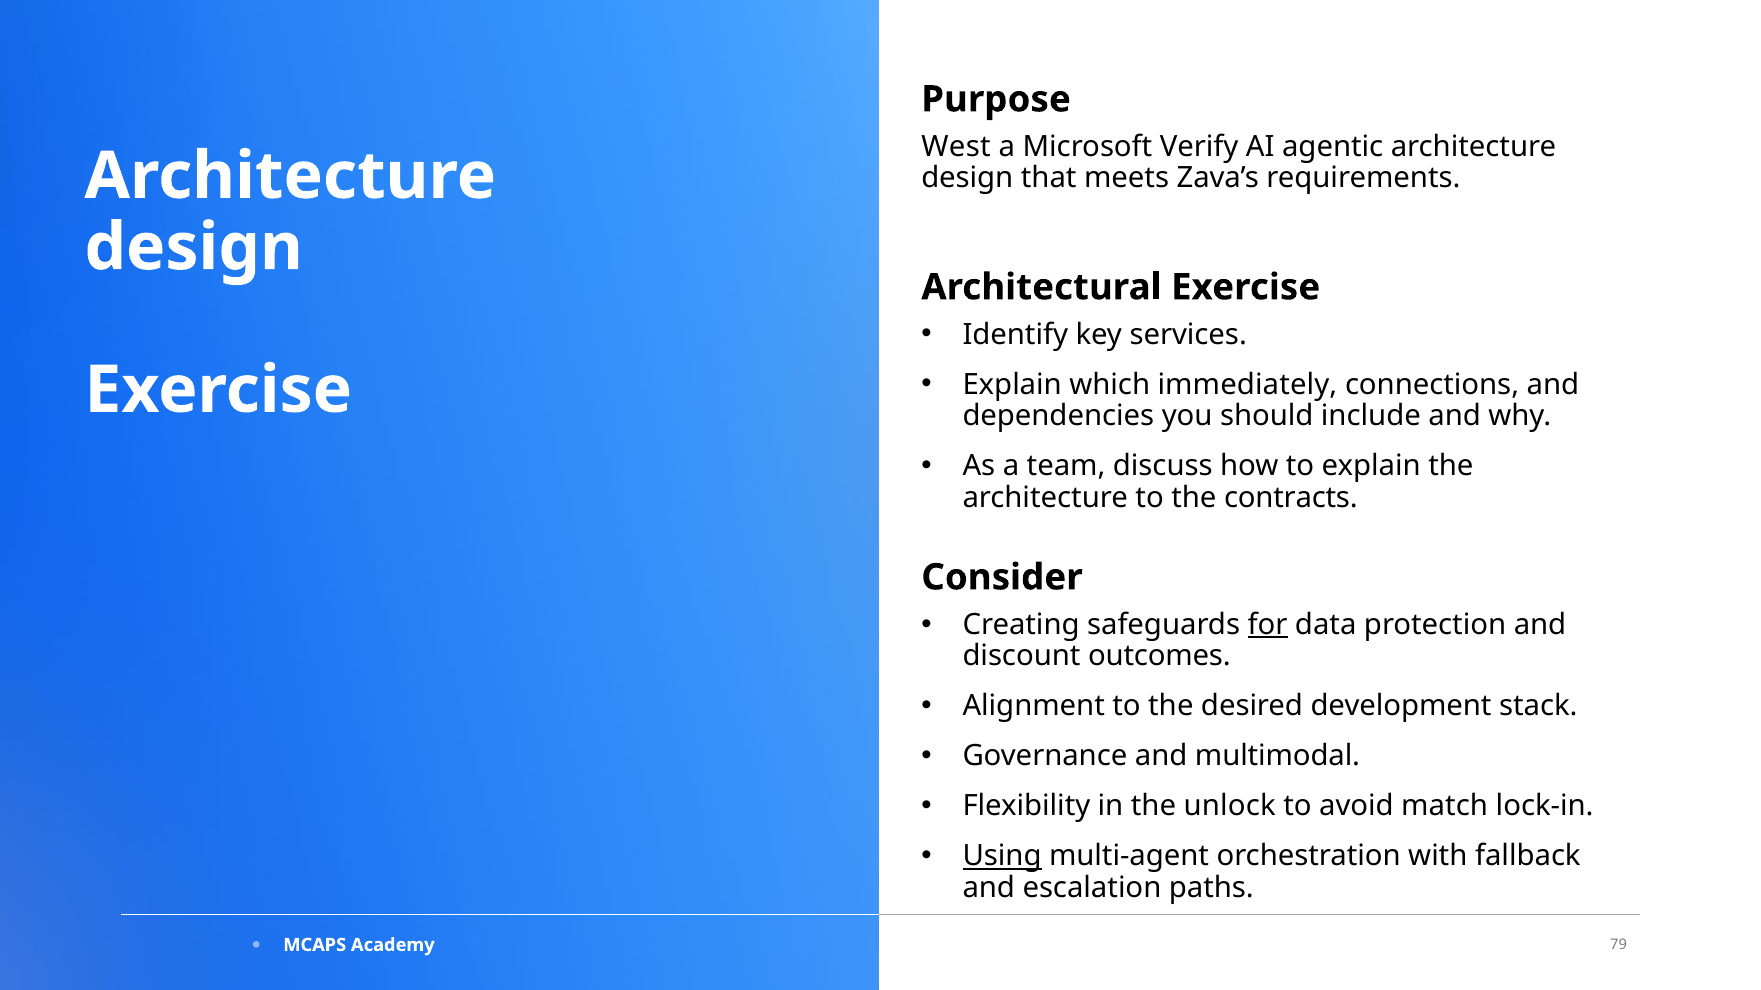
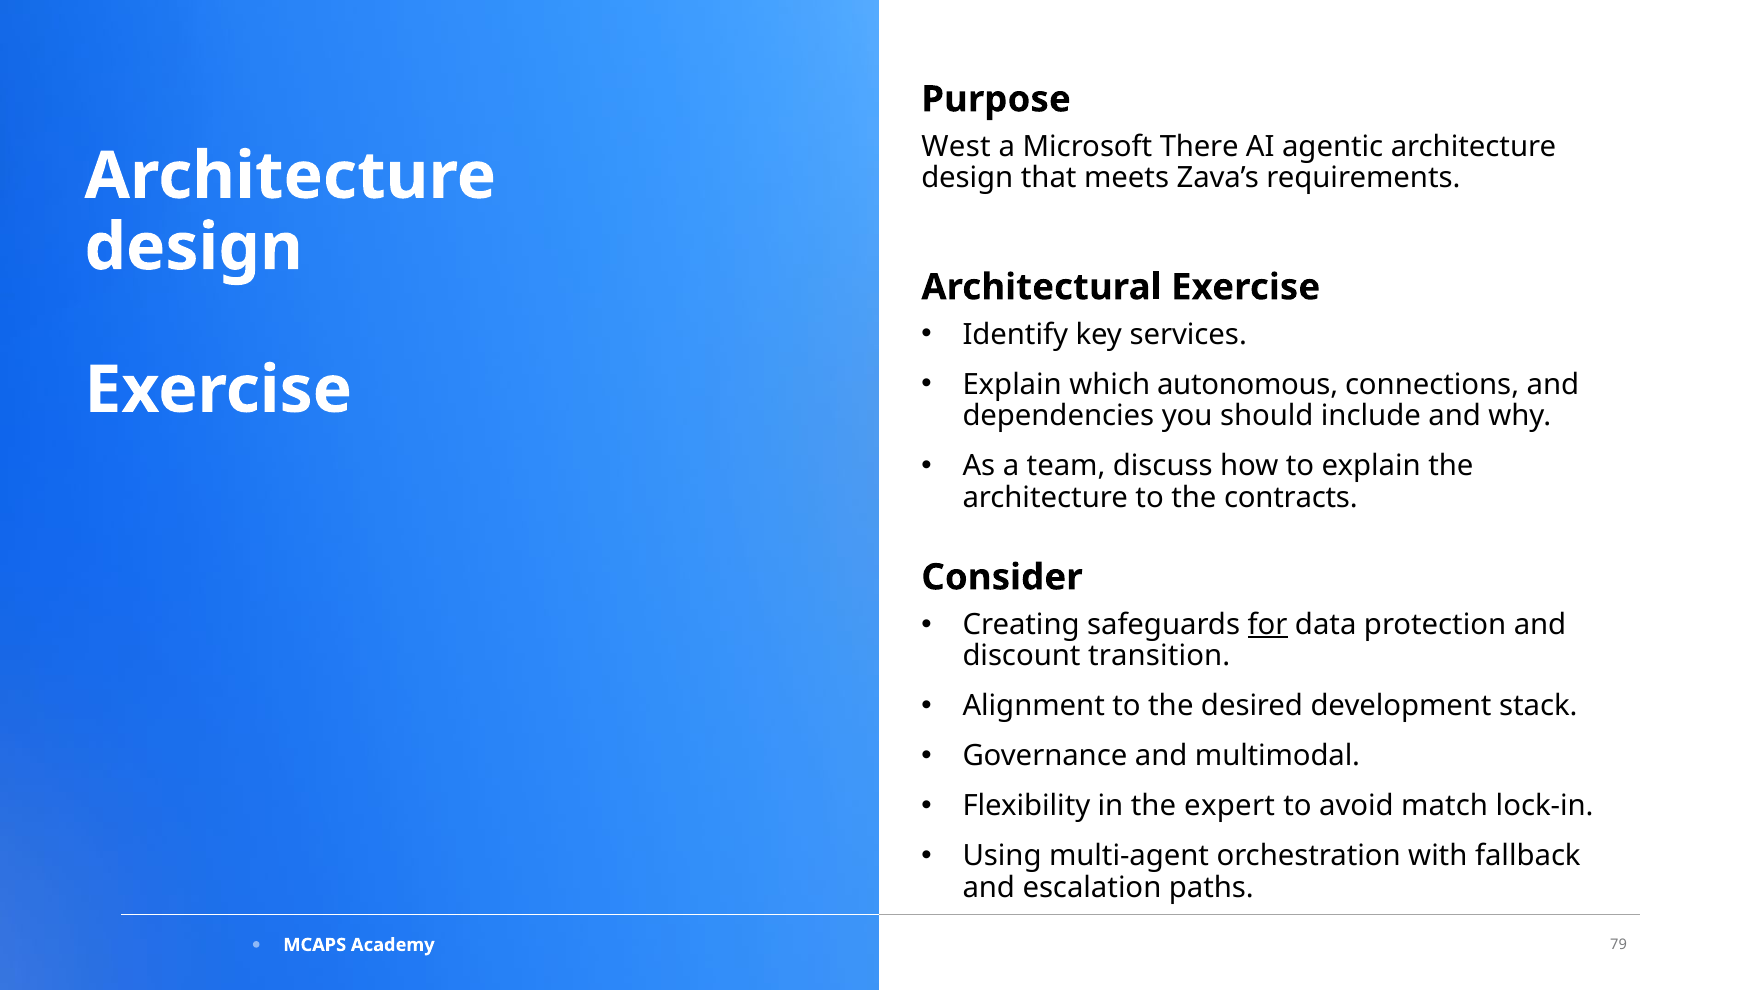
Verify: Verify -> There
immediately: immediately -> autonomous
outcomes: outcomes -> transition
unlock: unlock -> expert
Using underline: present -> none
